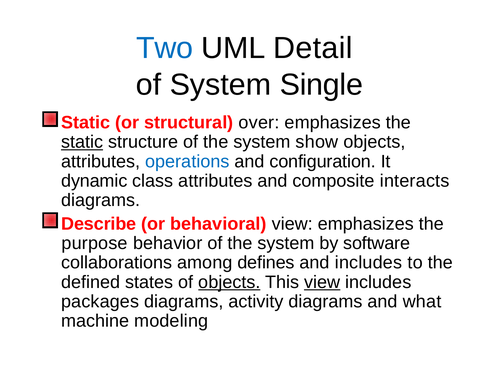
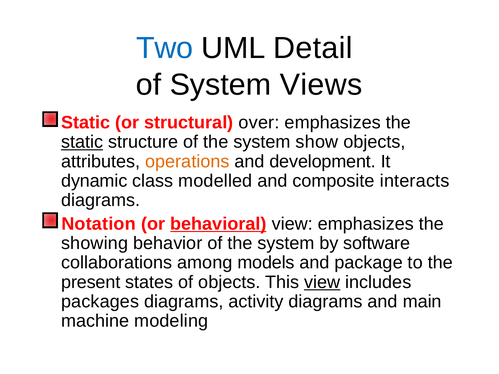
Single: Single -> Views
operations colour: blue -> orange
configuration: configuration -> development
class attributes: attributes -> modelled
Describe: Describe -> Notation
behavioral underline: none -> present
purpose: purpose -> showing
defines: defines -> models
and includes: includes -> package
defined: defined -> present
objects at (229, 282) underline: present -> none
what: what -> main
